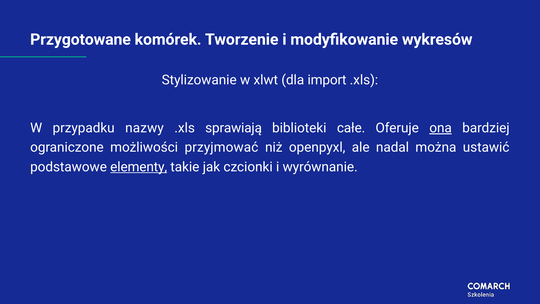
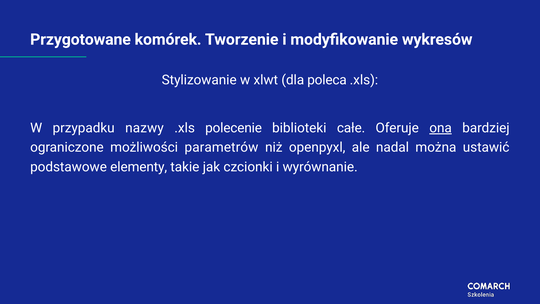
import: import -> poleca
sprawiają: sprawiają -> polecenie
przyjmować: przyjmować -> parametrów
elementy underline: present -> none
